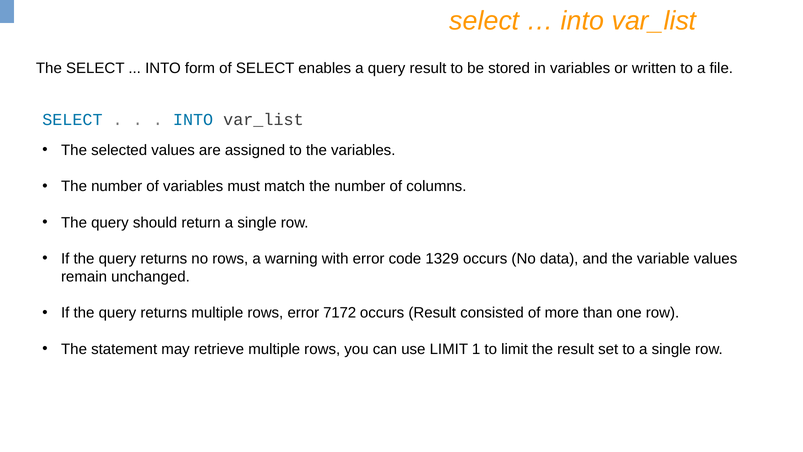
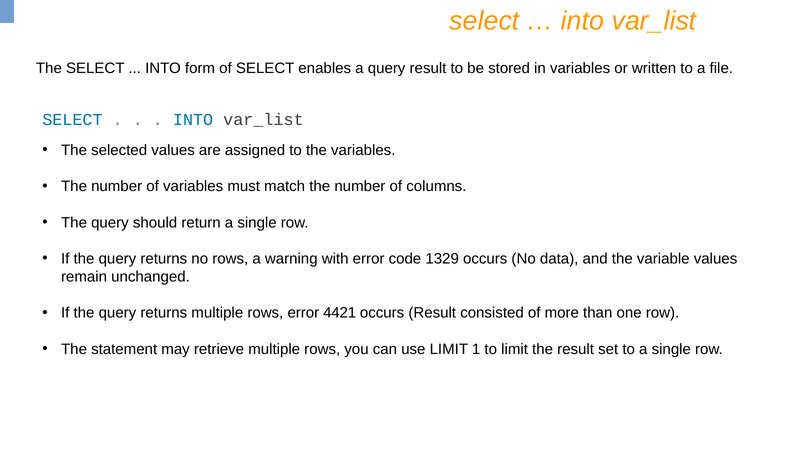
7172: 7172 -> 4421
